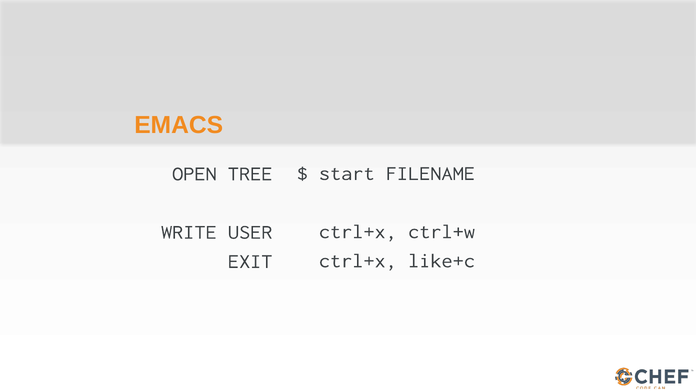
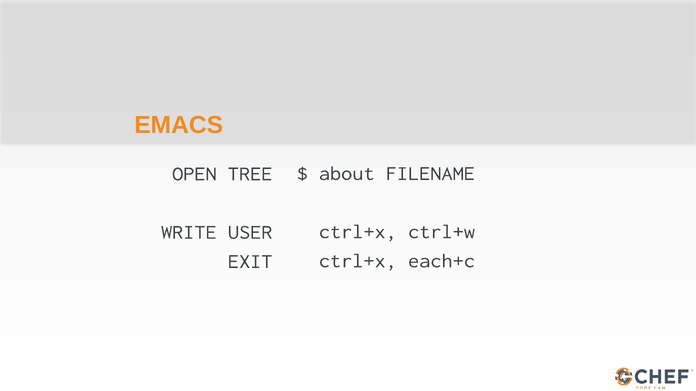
start: start -> about
like+c: like+c -> each+c
